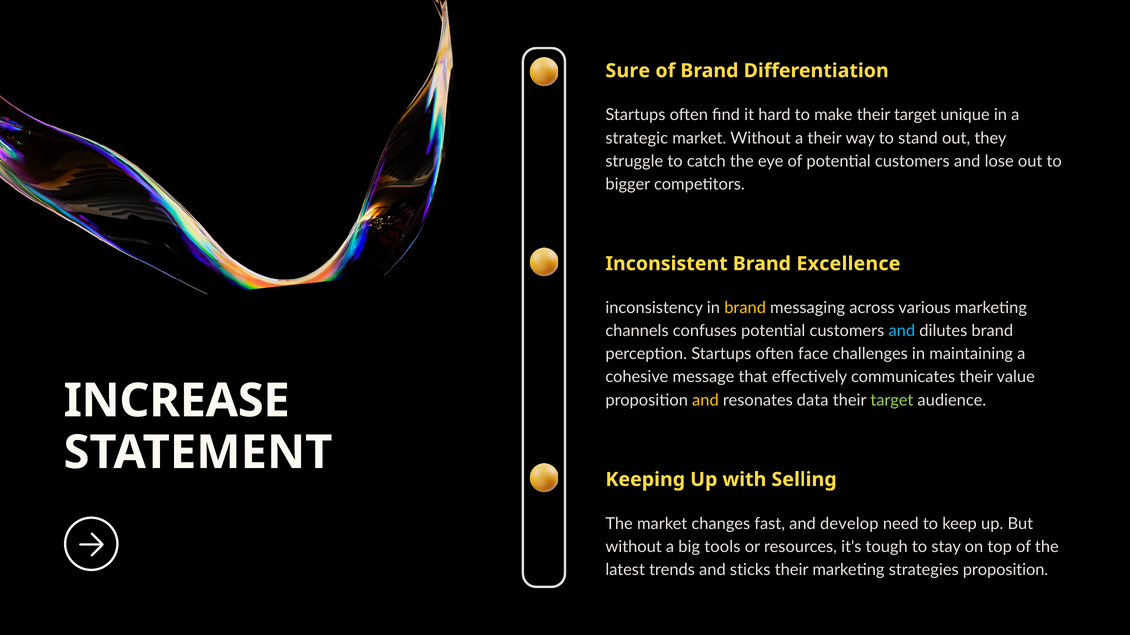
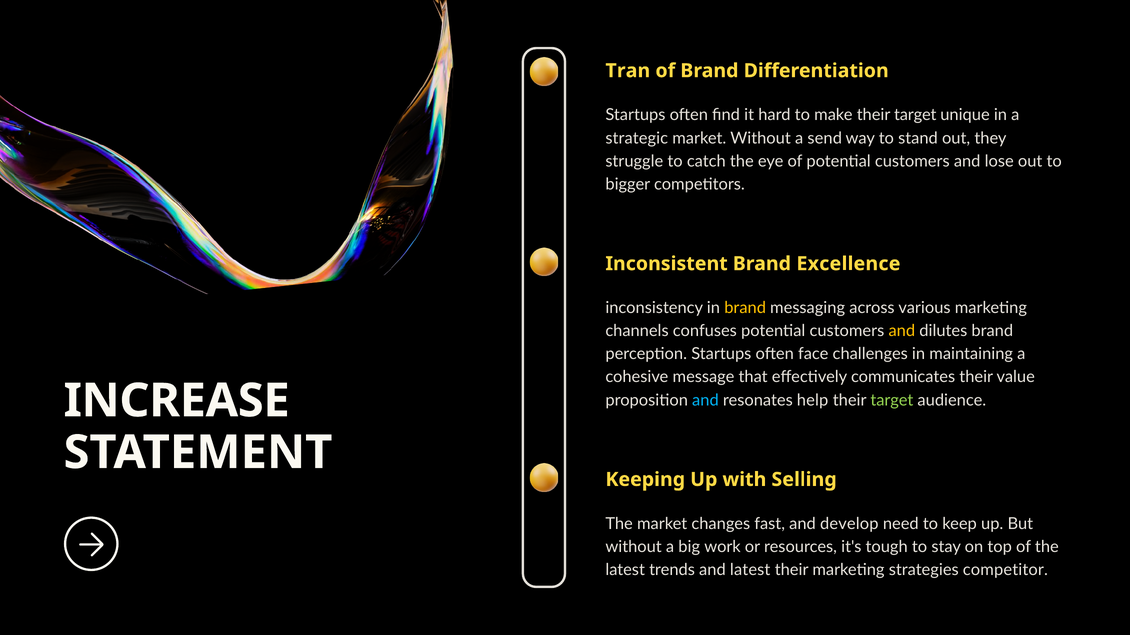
Sure: Sure -> Tran
a their: their -> send
and at (902, 331) colour: light blue -> yellow
and at (705, 400) colour: yellow -> light blue
data: data -> help
tools: tools -> work
and sticks: sticks -> latest
strategies proposition: proposition -> competitor
